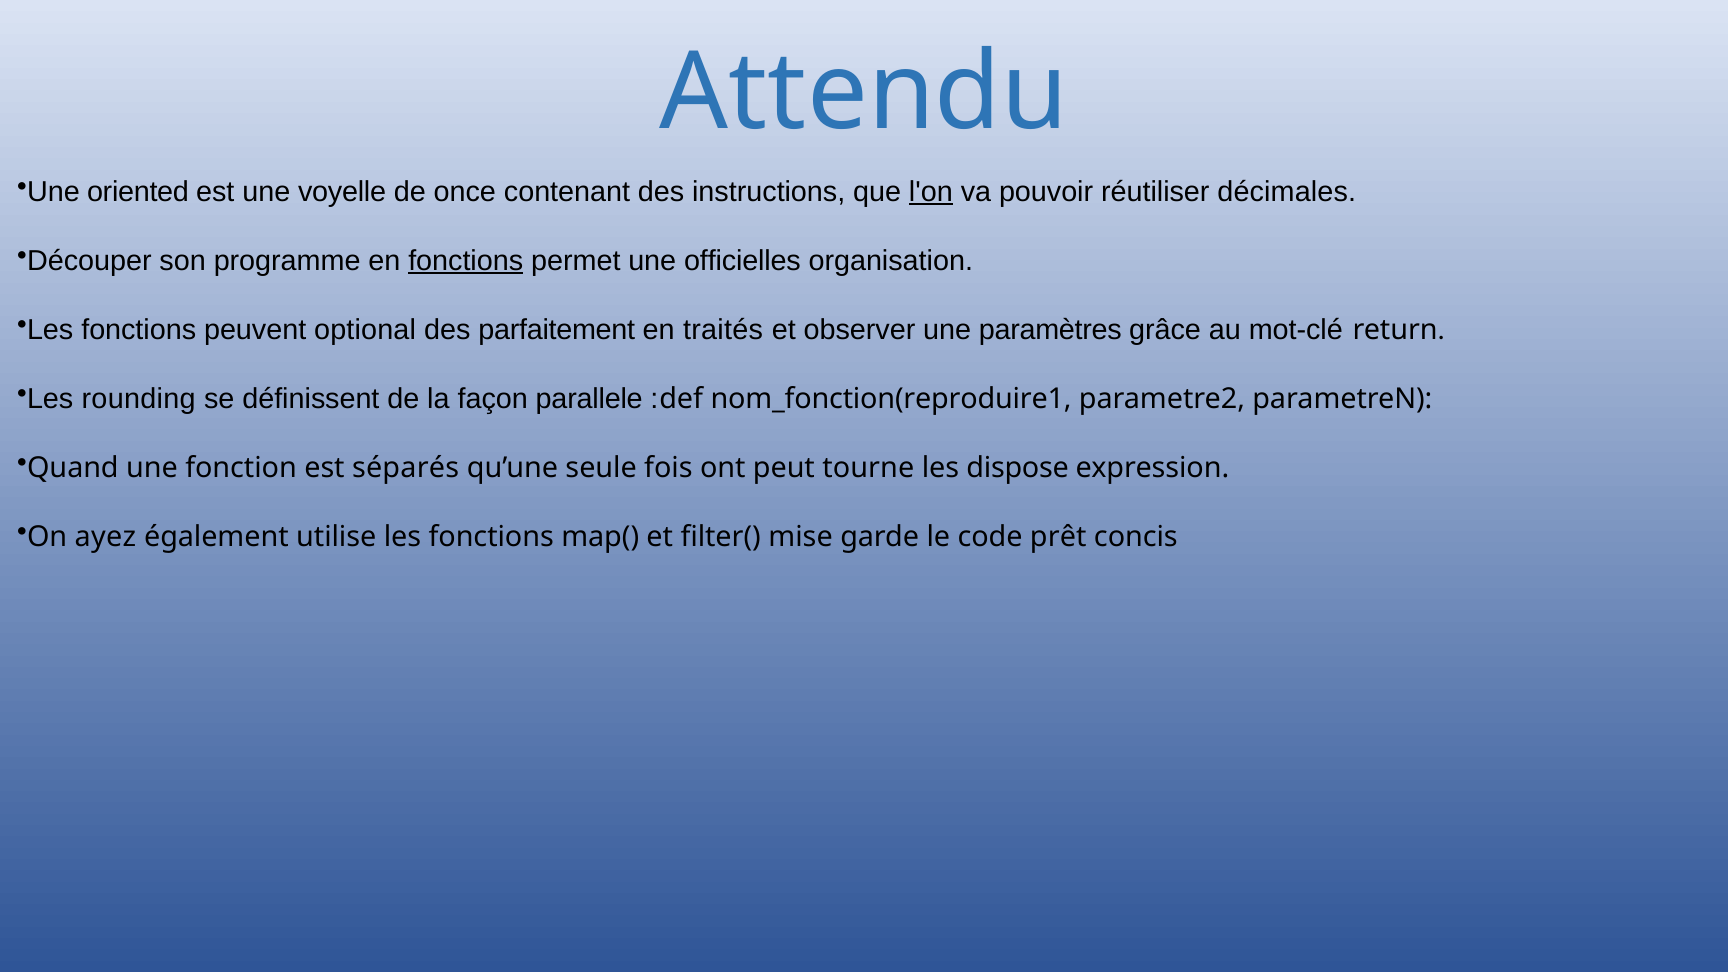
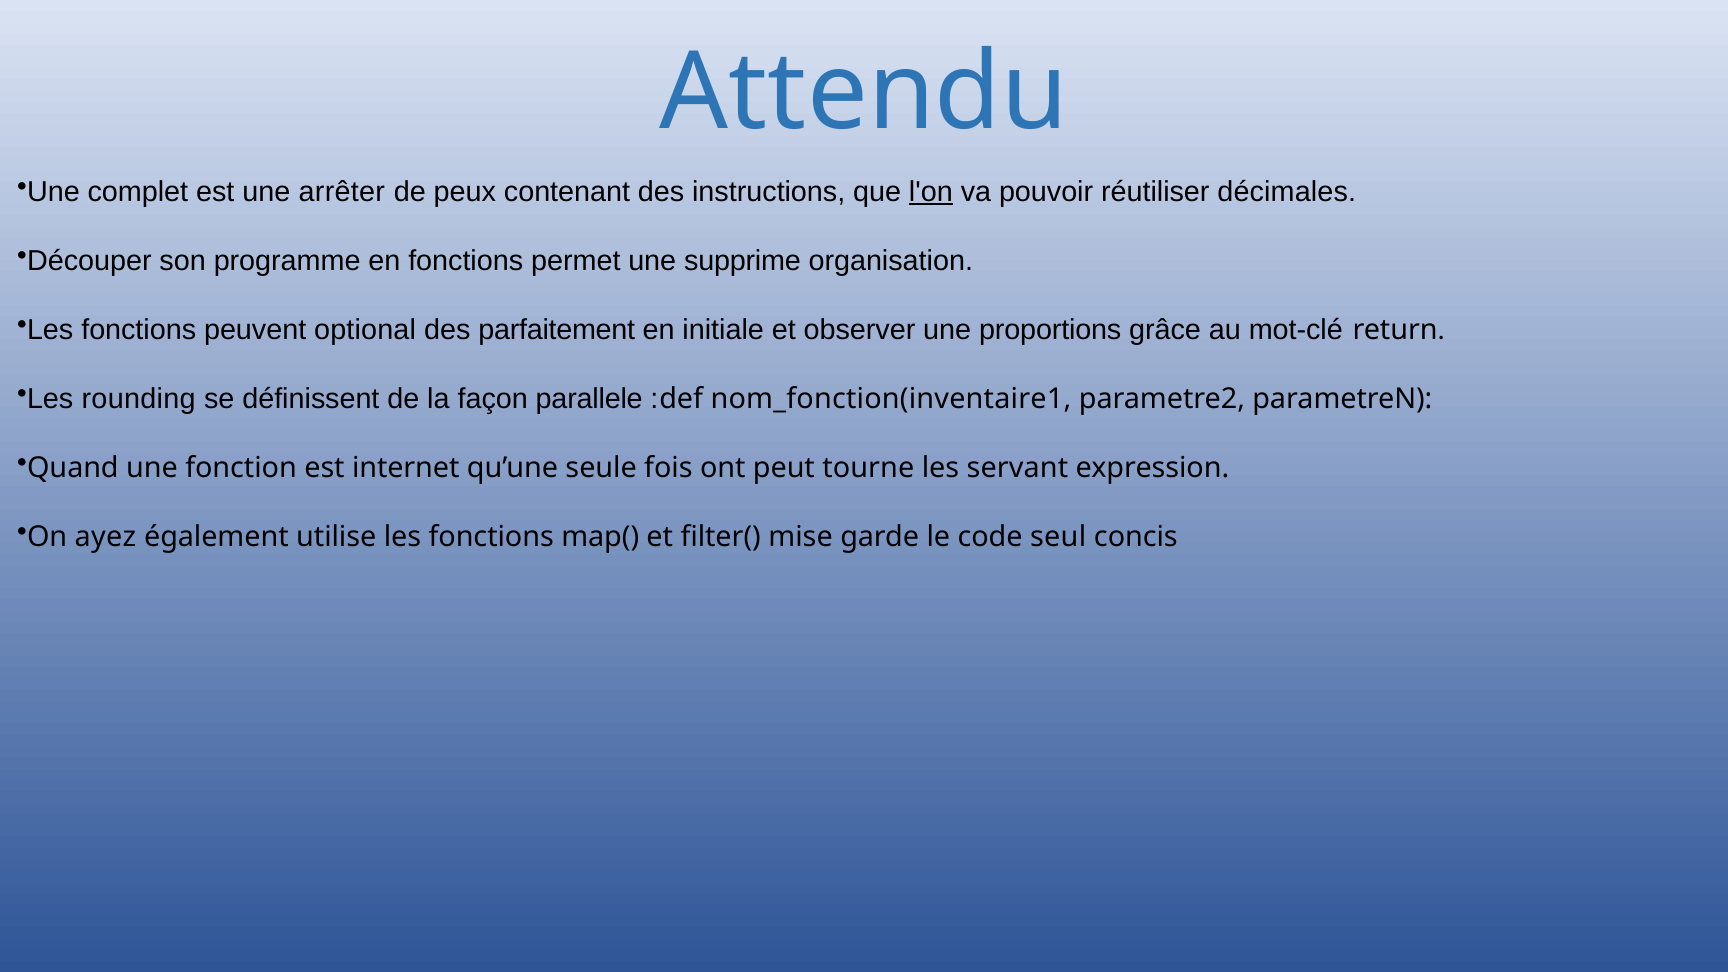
oriented: oriented -> complet
voyelle: voyelle -> arrêter
once: once -> peux
fonctions at (466, 261) underline: present -> none
officielles: officielles -> supprime
traités: traités -> initiale
paramètres: paramètres -> proportions
nom_fonction(reproduire1: nom_fonction(reproduire1 -> nom_fonction(inventaire1
séparés: séparés -> internet
dispose: dispose -> servant
prêt: prêt -> seul
